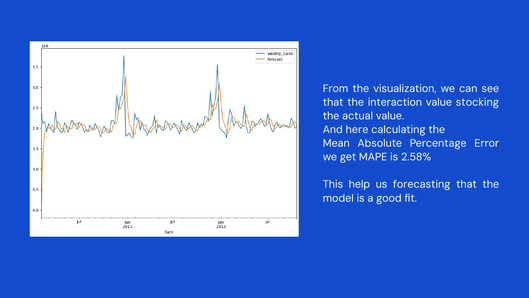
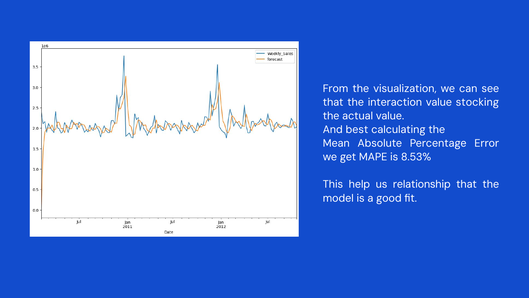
here: here -> best
2.58%: 2.58% -> 8.53%
forecasting: forecasting -> relationship
